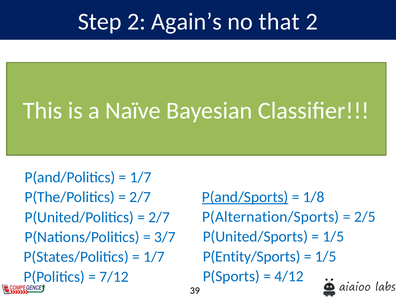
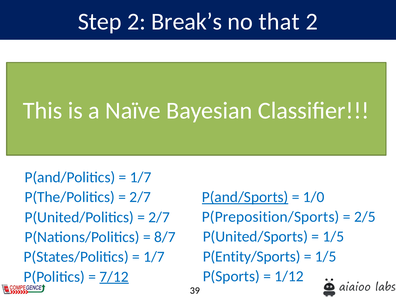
Again’s: Again’s -> Break’s
1/8: 1/8 -> 1/0
P(Alternation/Sports: P(Alternation/Sports -> P(Preposition/Sports
3/7: 3/7 -> 8/7
7/12 underline: none -> present
4/12: 4/12 -> 1/12
